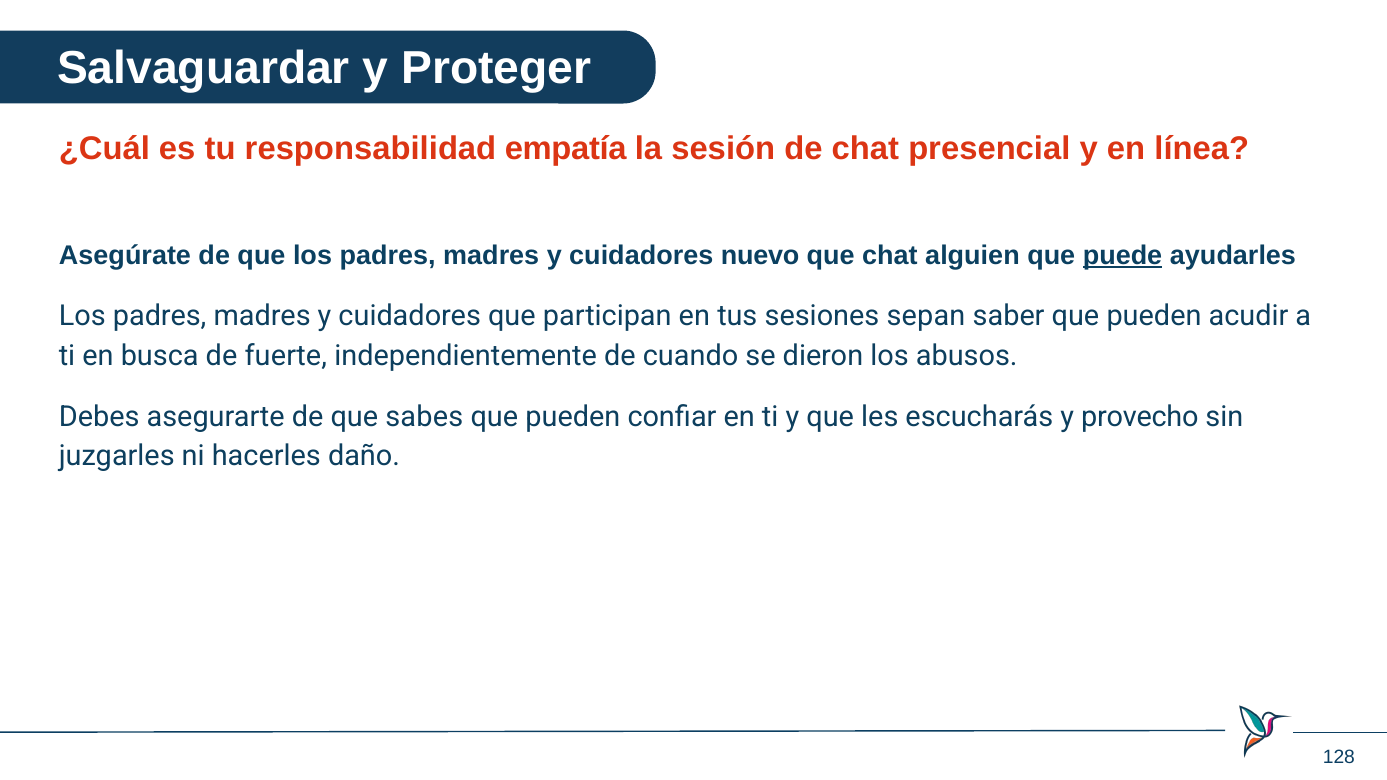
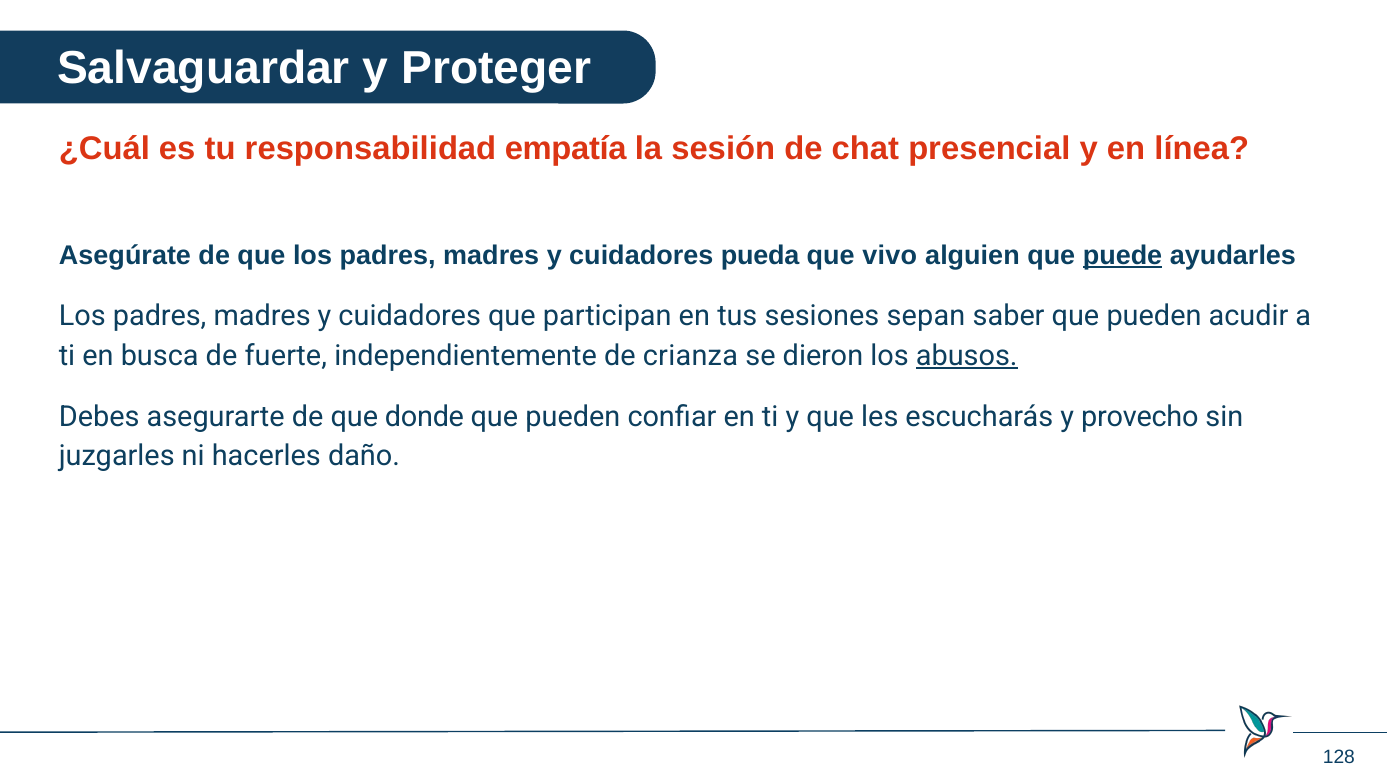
nuevo: nuevo -> pueda
que chat: chat -> vivo
cuando: cuando -> crianza
abusos underline: none -> present
sabes: sabes -> donde
